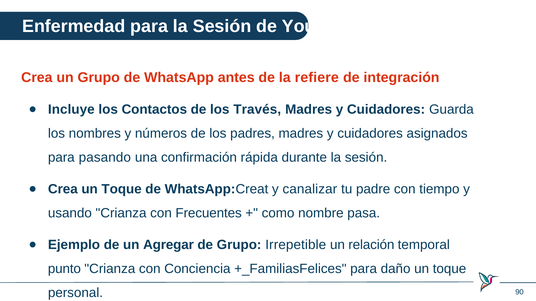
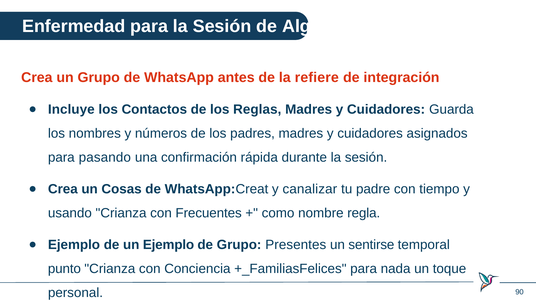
Your: Your -> Algo
Través: Través -> Reglas
Crea un Toque: Toque -> Cosas
pasa: pasa -> regla
un Agregar: Agregar -> Ejemplo
Irrepetible: Irrepetible -> Presentes
relación: relación -> sentirse
daño: daño -> nada
